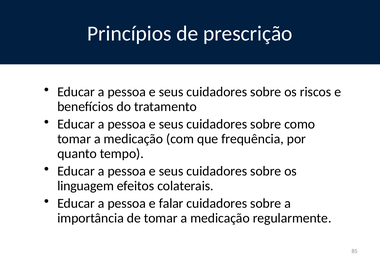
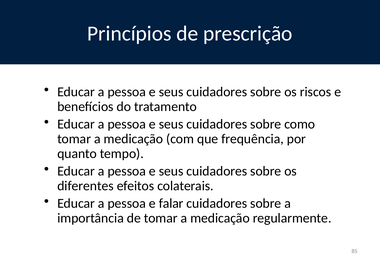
linguagem: linguagem -> diferentes
